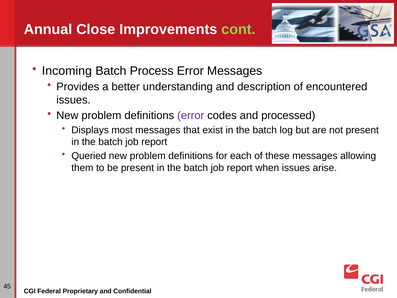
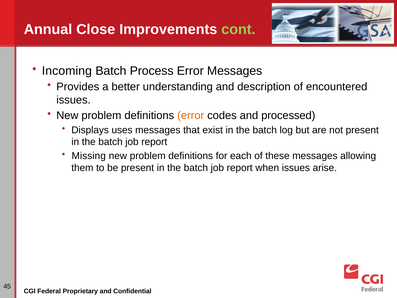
error at (191, 115) colour: purple -> orange
most: most -> uses
Queried: Queried -> Missing
